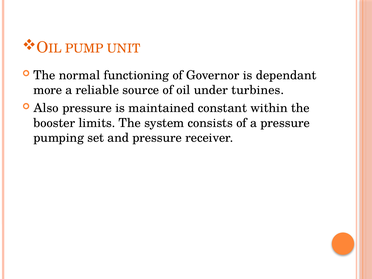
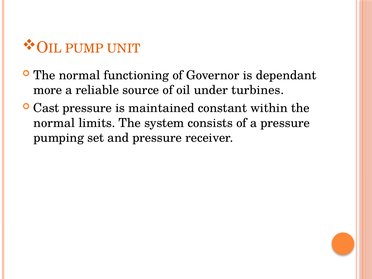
Also: Also -> Cast
booster at (54, 123): booster -> normal
